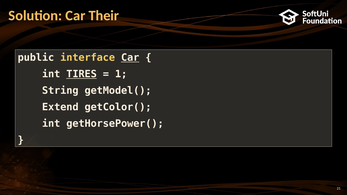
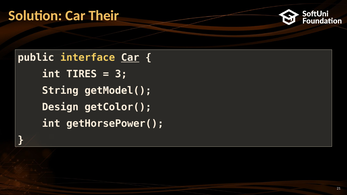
TIRES underline: present -> none
1: 1 -> 3
Extend: Extend -> Design
